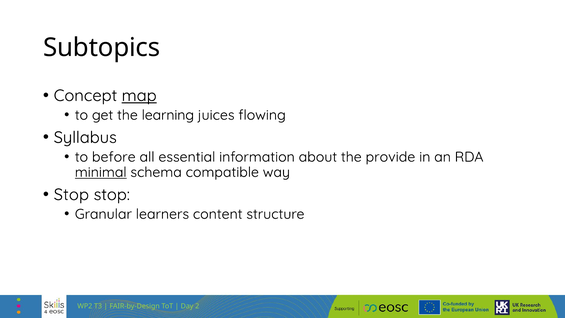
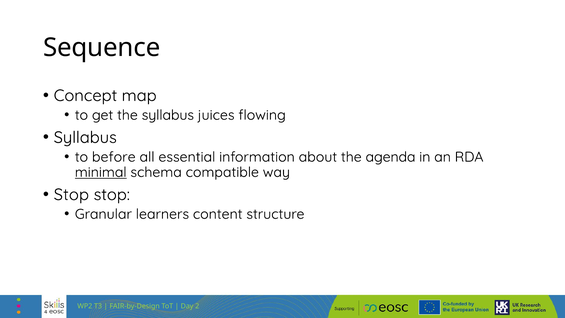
Subtopics: Subtopics -> Sequence
map underline: present -> none
the learning: learning -> syllabus
provide: provide -> agenda
